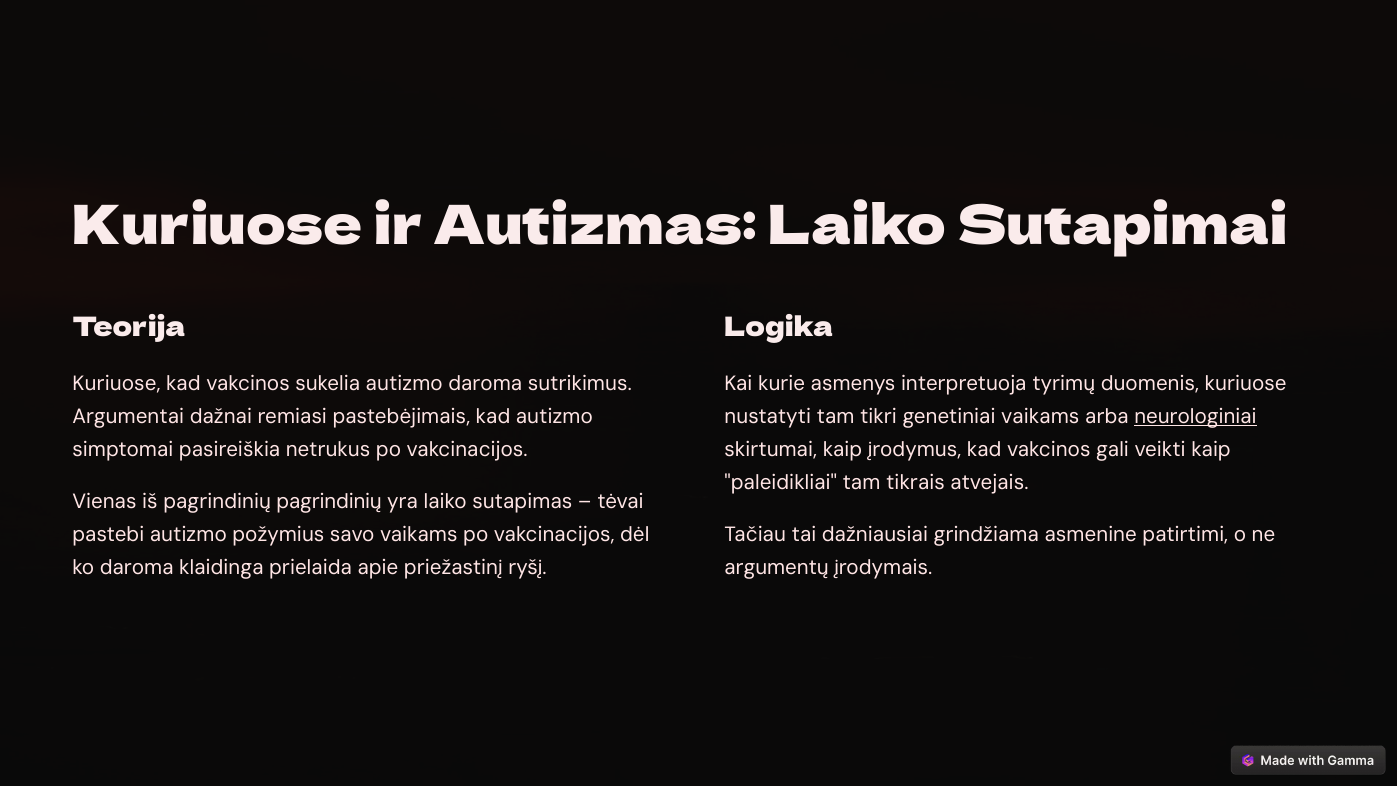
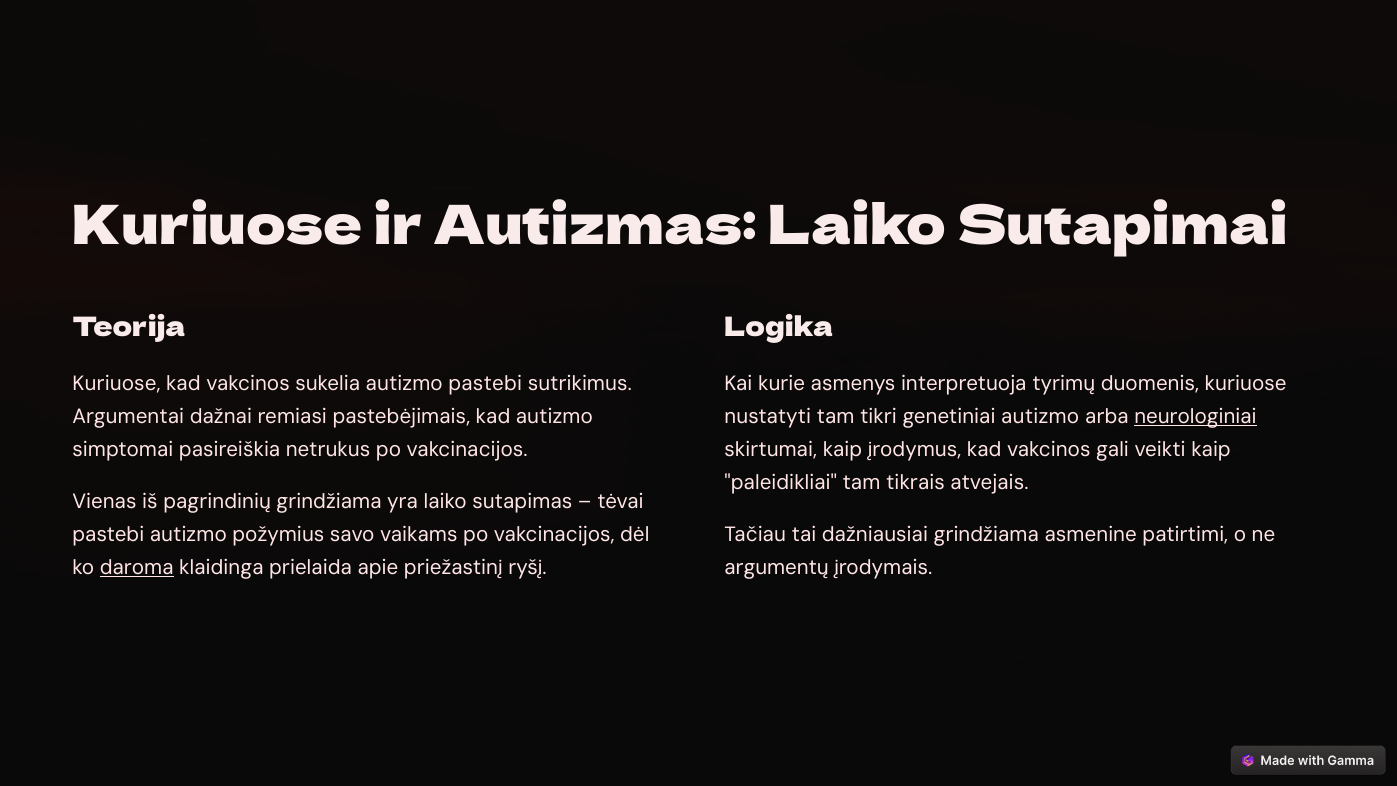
autizmo daroma: daroma -> pastebi
genetiniai vaikams: vaikams -> autizmo
pagrindinių pagrindinių: pagrindinių -> grindžiama
daroma at (137, 567) underline: none -> present
